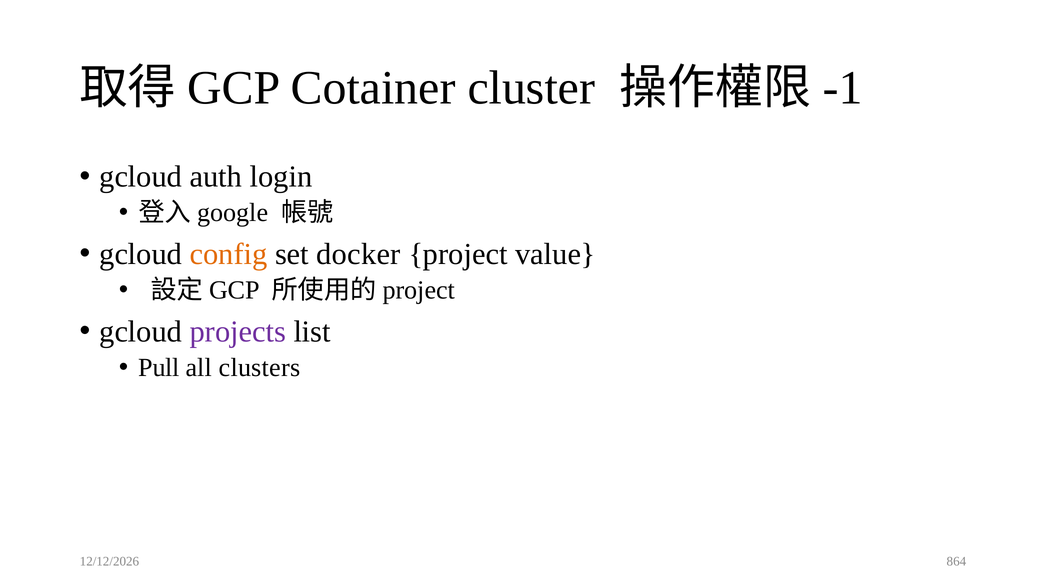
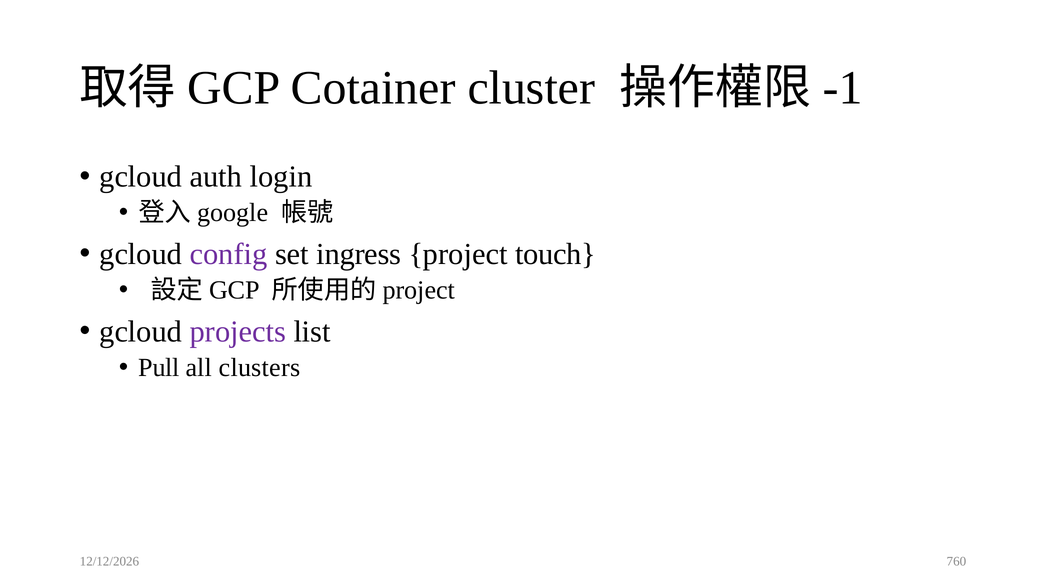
config colour: orange -> purple
docker: docker -> ingress
value: value -> touch
864: 864 -> 760
